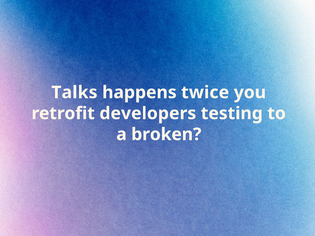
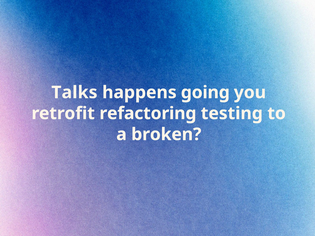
twice: twice -> going
developers: developers -> refactoring
